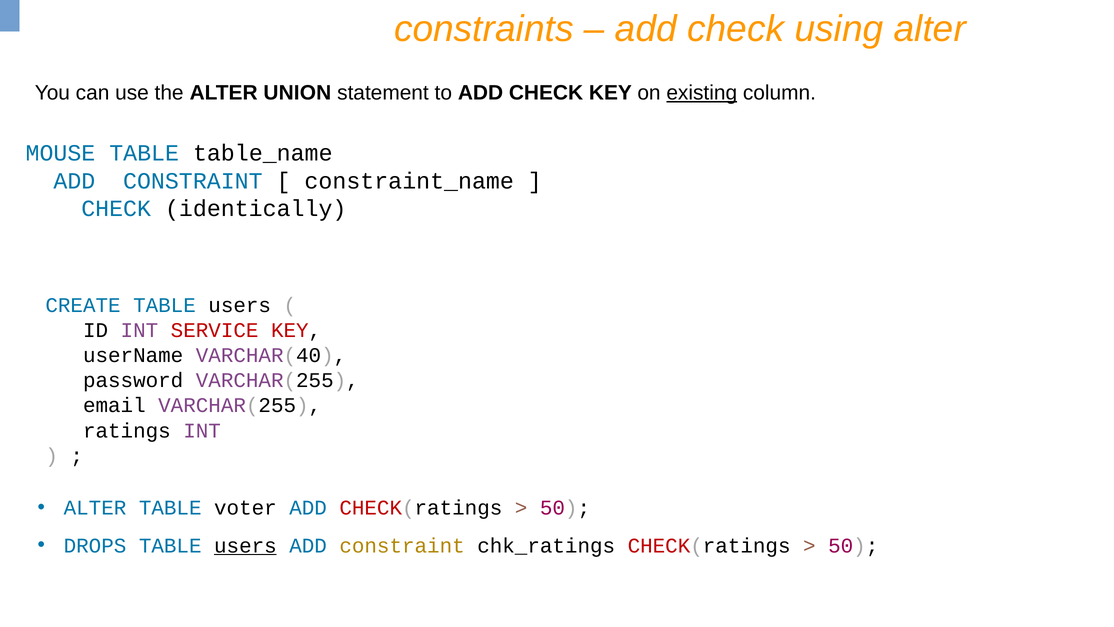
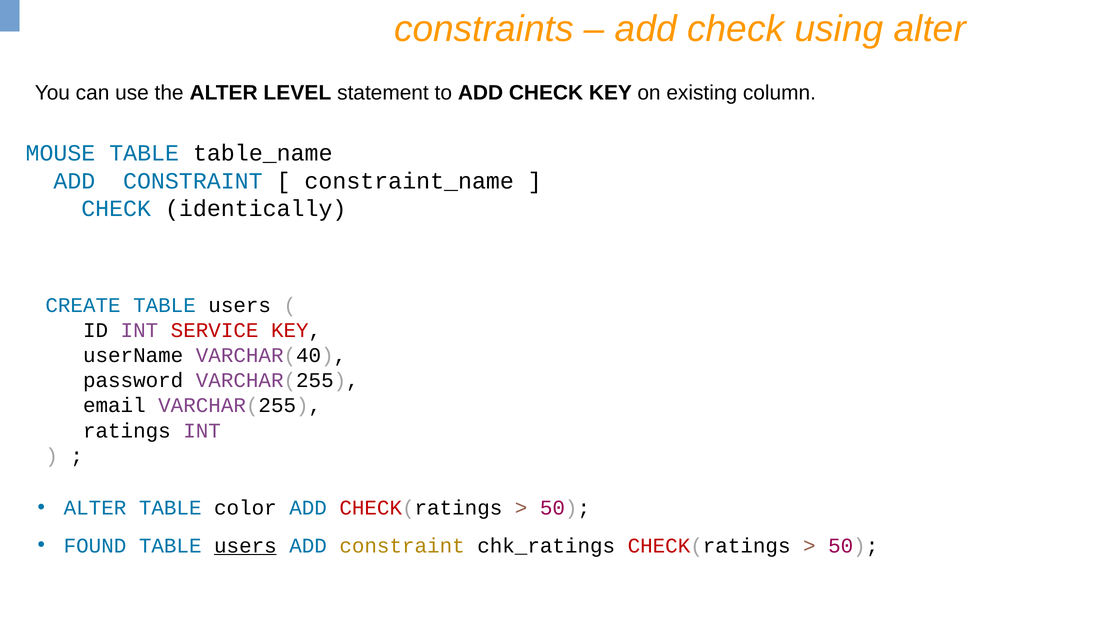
UNION: UNION -> LEVEL
existing underline: present -> none
voter: voter -> color
DROPS: DROPS -> FOUND
